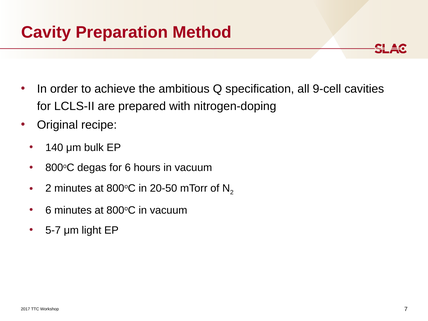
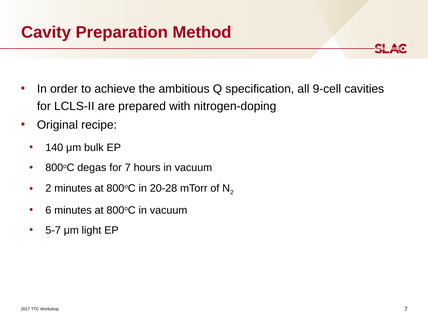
for 6: 6 -> 7
20-50: 20-50 -> 20-28
